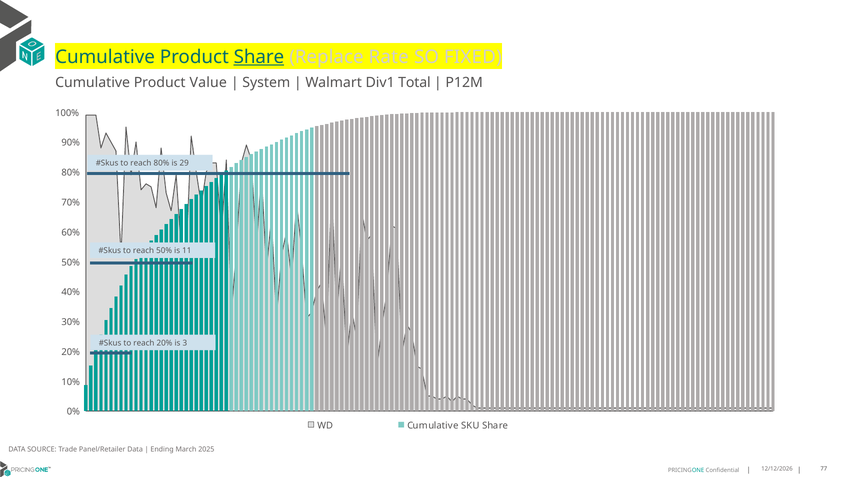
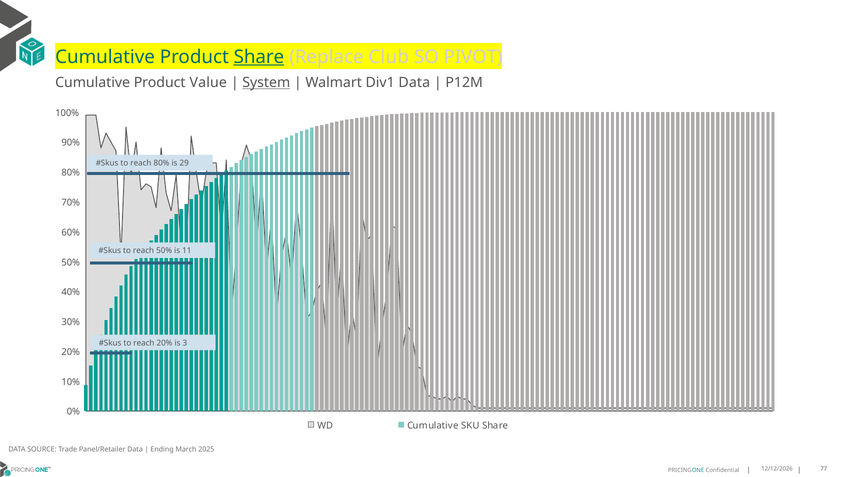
Rate: Rate -> Club
FIXED: FIXED -> PIVOT
System underline: none -> present
Div1 Total: Total -> Data
